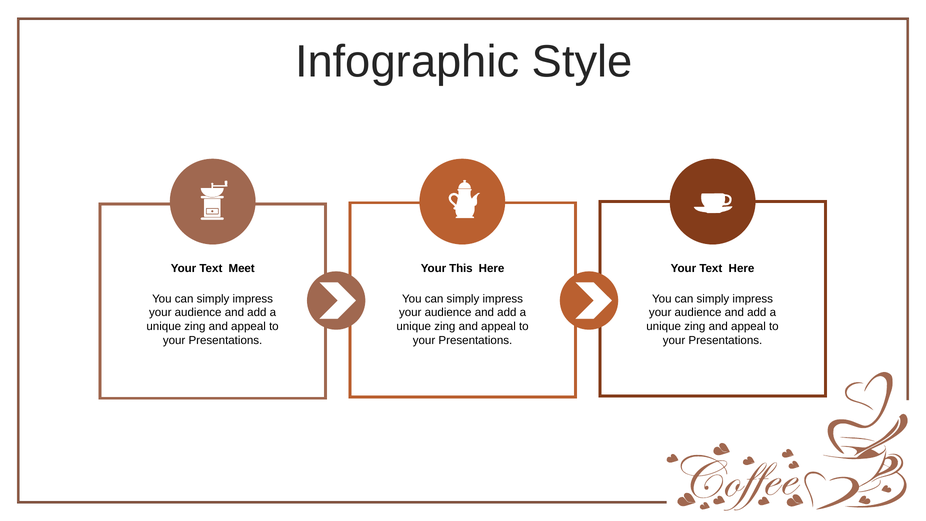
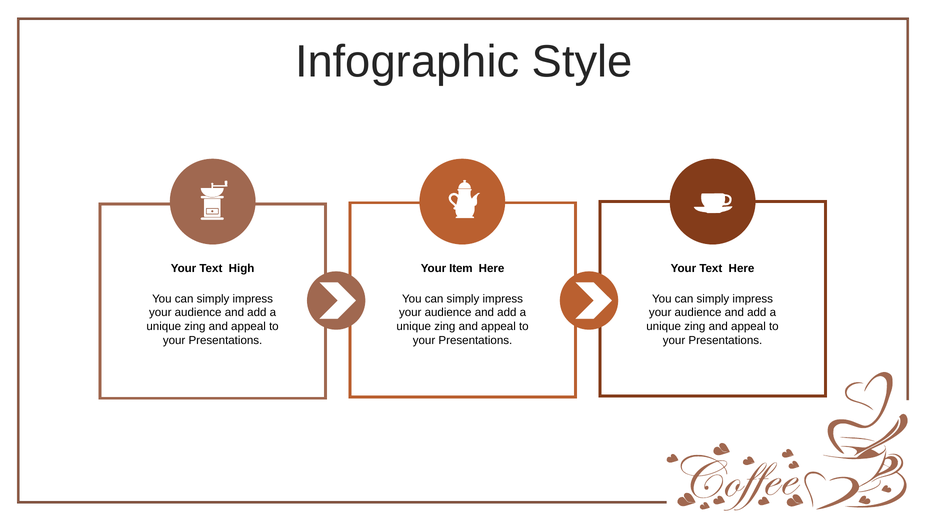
Meet: Meet -> High
This: This -> Item
